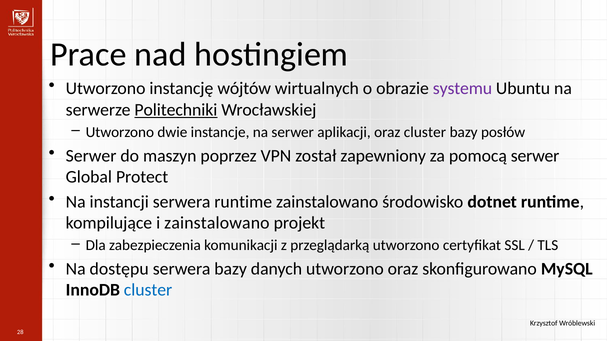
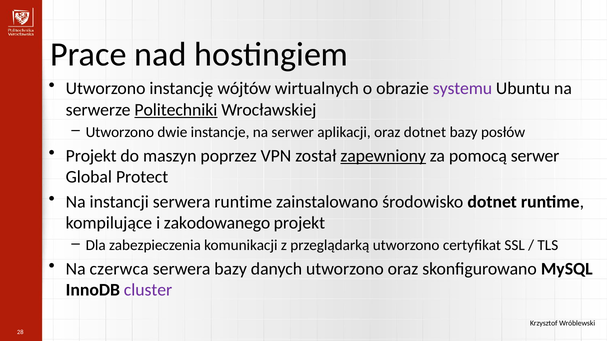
oraz cluster: cluster -> dotnet
Serwer at (91, 156): Serwer -> Projekt
zapewniony underline: none -> present
i zainstalowano: zainstalowano -> zakodowanego
dostępu: dostępu -> czerwca
cluster at (148, 291) colour: blue -> purple
